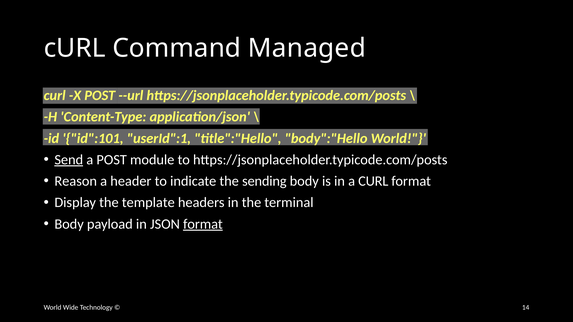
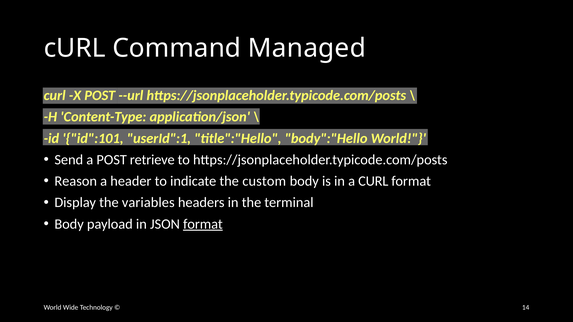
Send underline: present -> none
module: module -> retrieve
sending: sending -> custom
template: template -> variables
